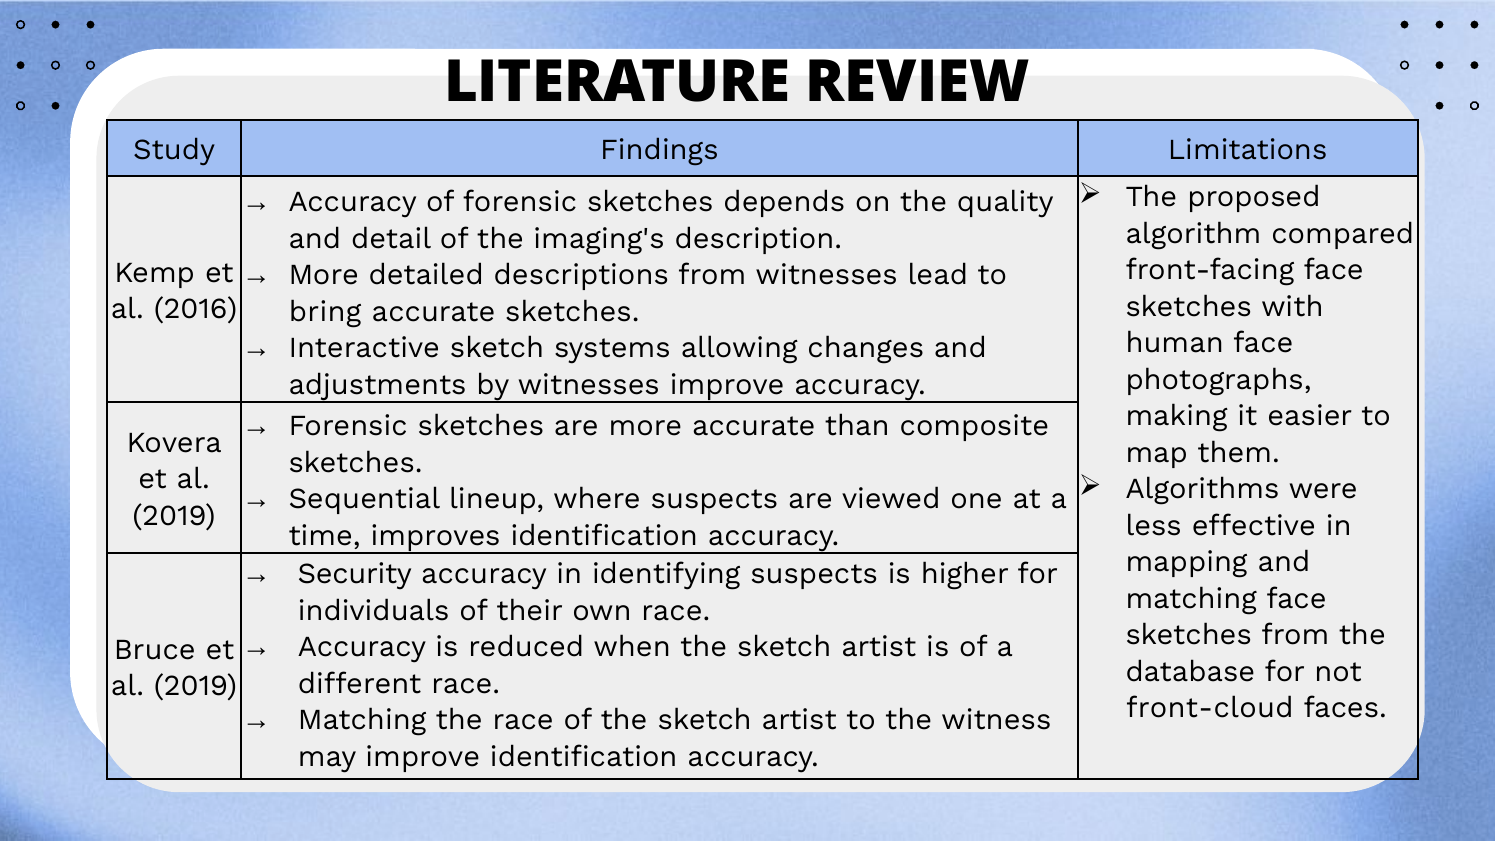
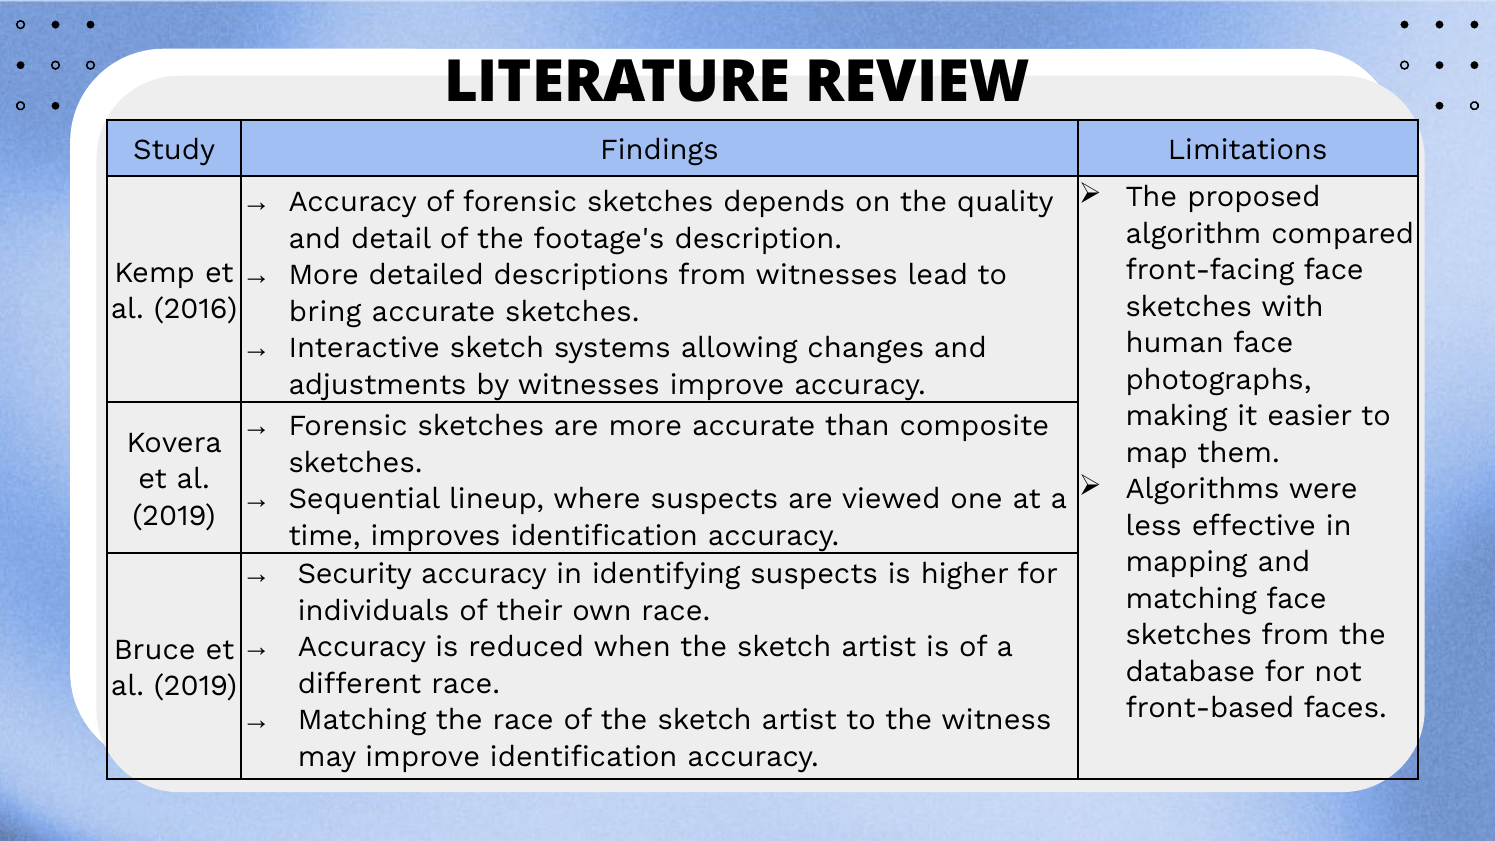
imaging's: imaging's -> footage's
front-cloud: front-cloud -> front-based
